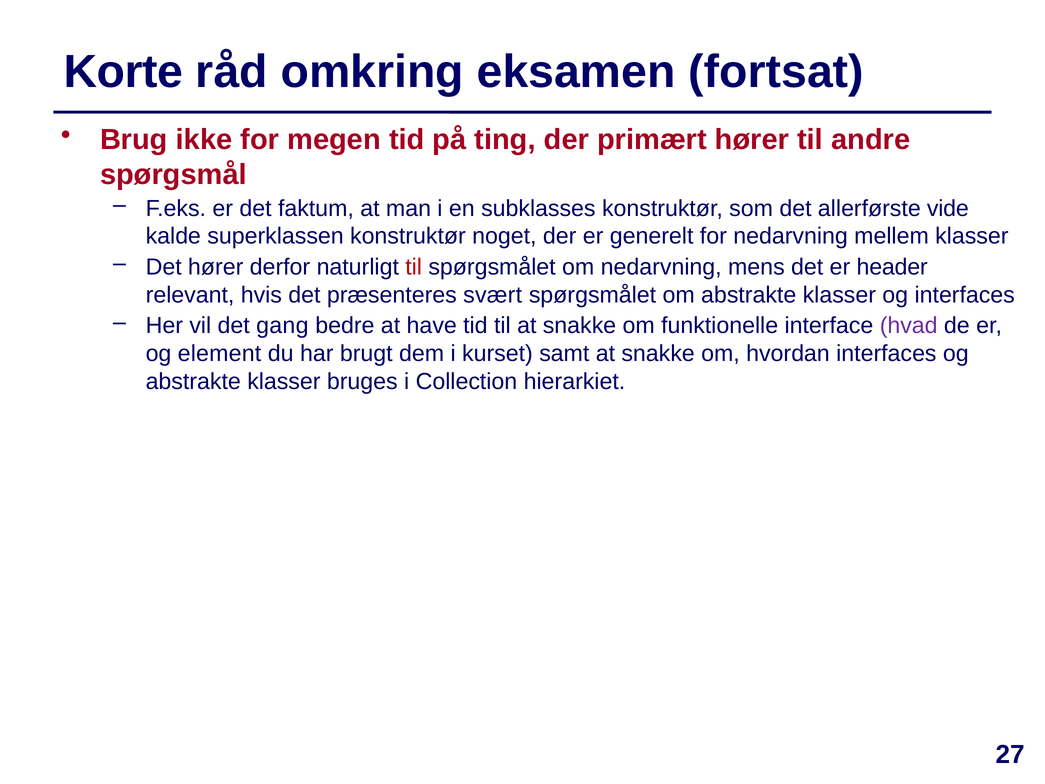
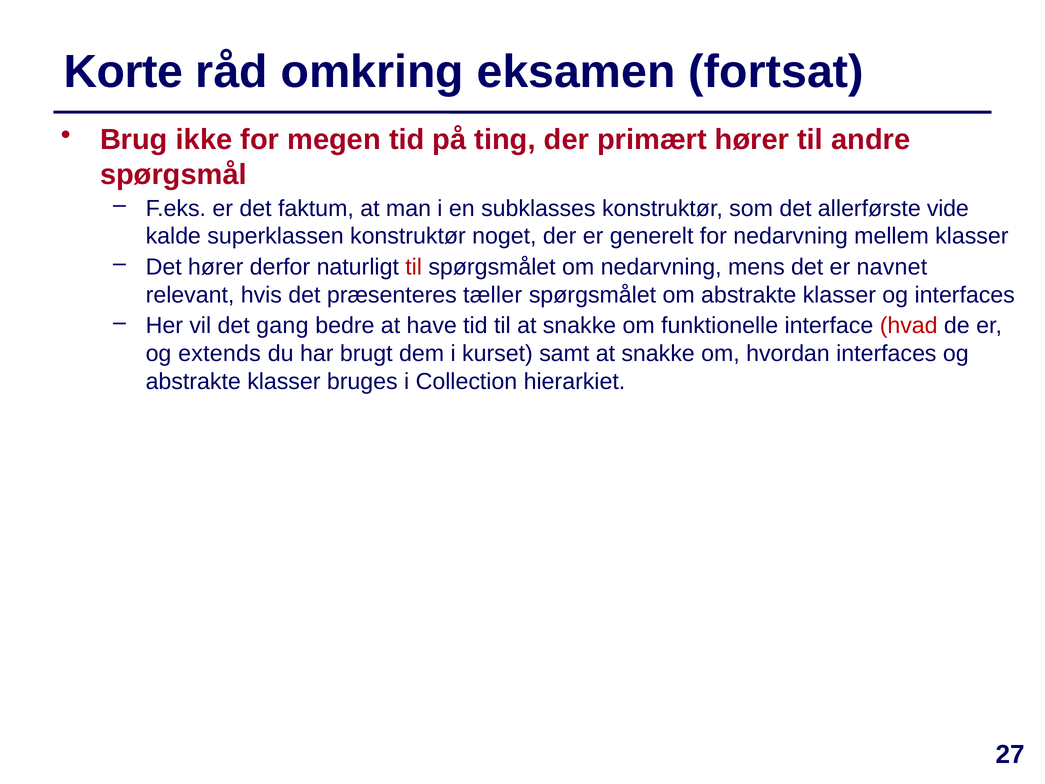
header: header -> navnet
svært: svært -> tæller
hvad colour: purple -> red
element: element -> extends
